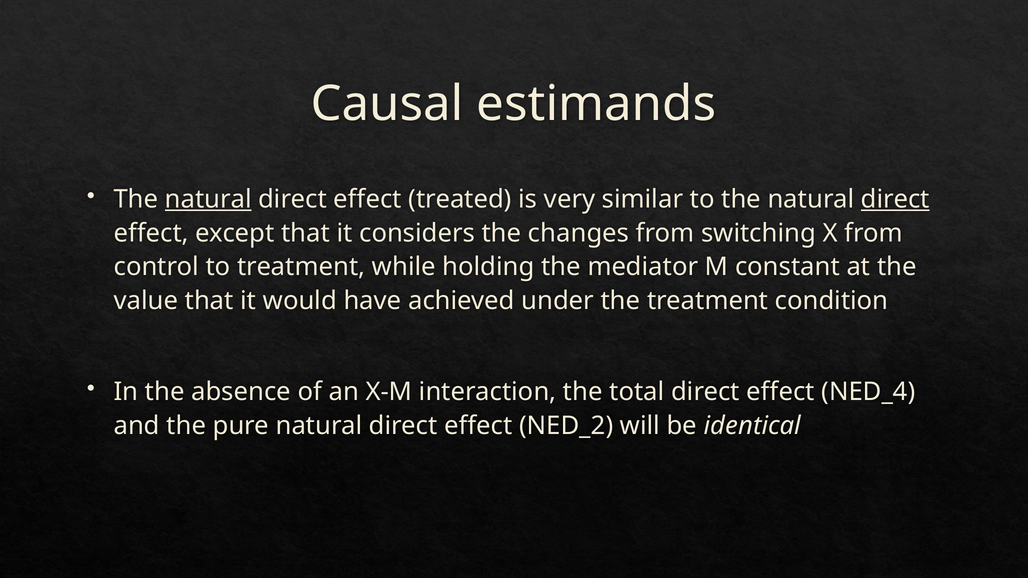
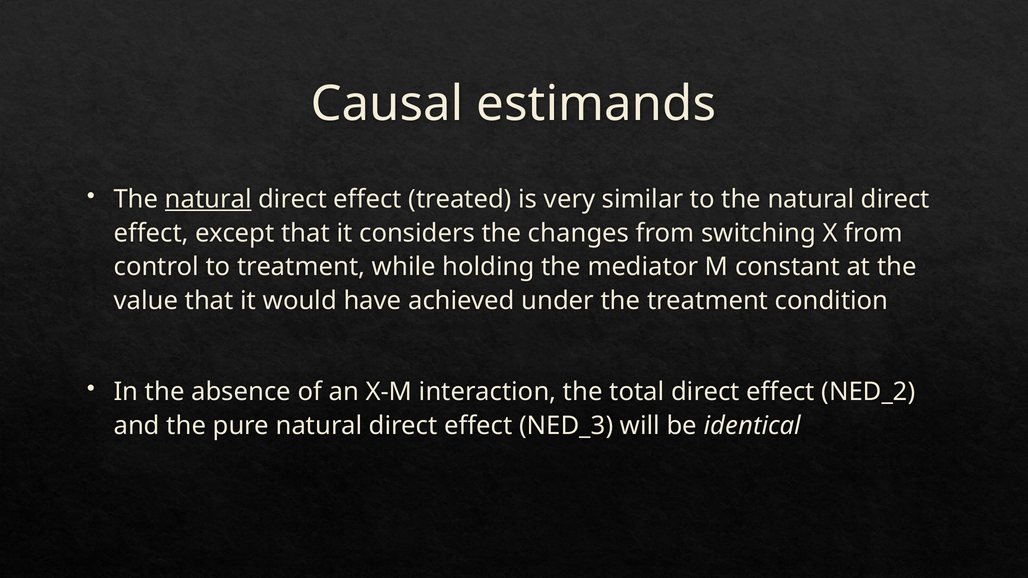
direct at (895, 199) underline: present -> none
NED_4: NED_4 -> NED_2
NED_2: NED_2 -> NED_3
